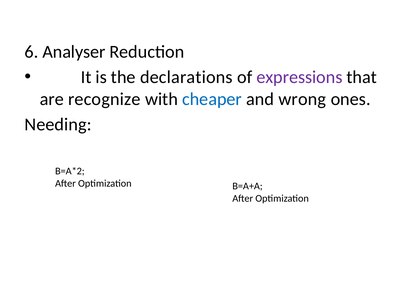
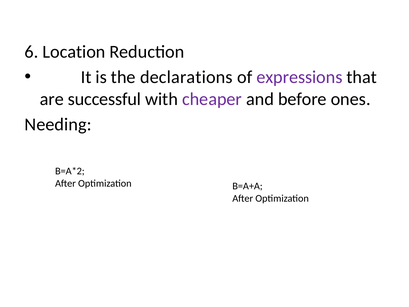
Analyser: Analyser -> Location
recognize: recognize -> successful
cheaper colour: blue -> purple
wrong: wrong -> before
